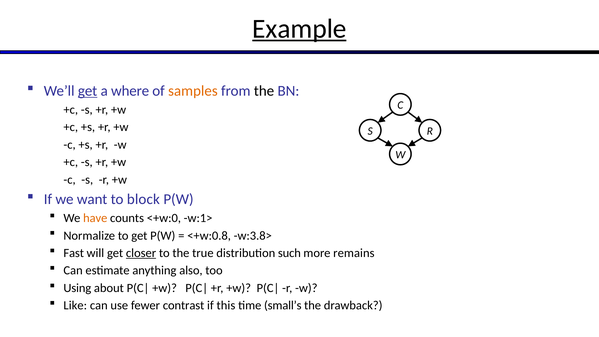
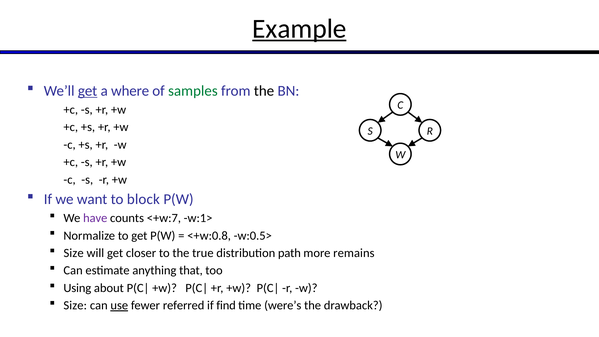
samples colour: orange -> green
have colour: orange -> purple
<+w:0: <+w:0 -> <+w:7
w:3.8>: w:3.8> -> w:0.5>
Fast at (74, 253): Fast -> Size
closer underline: present -> none
such: such -> path
also: also -> that
Like at (75, 305): Like -> Size
use underline: none -> present
contrast: contrast -> referred
this: this -> find
small’s: small’s -> were’s
